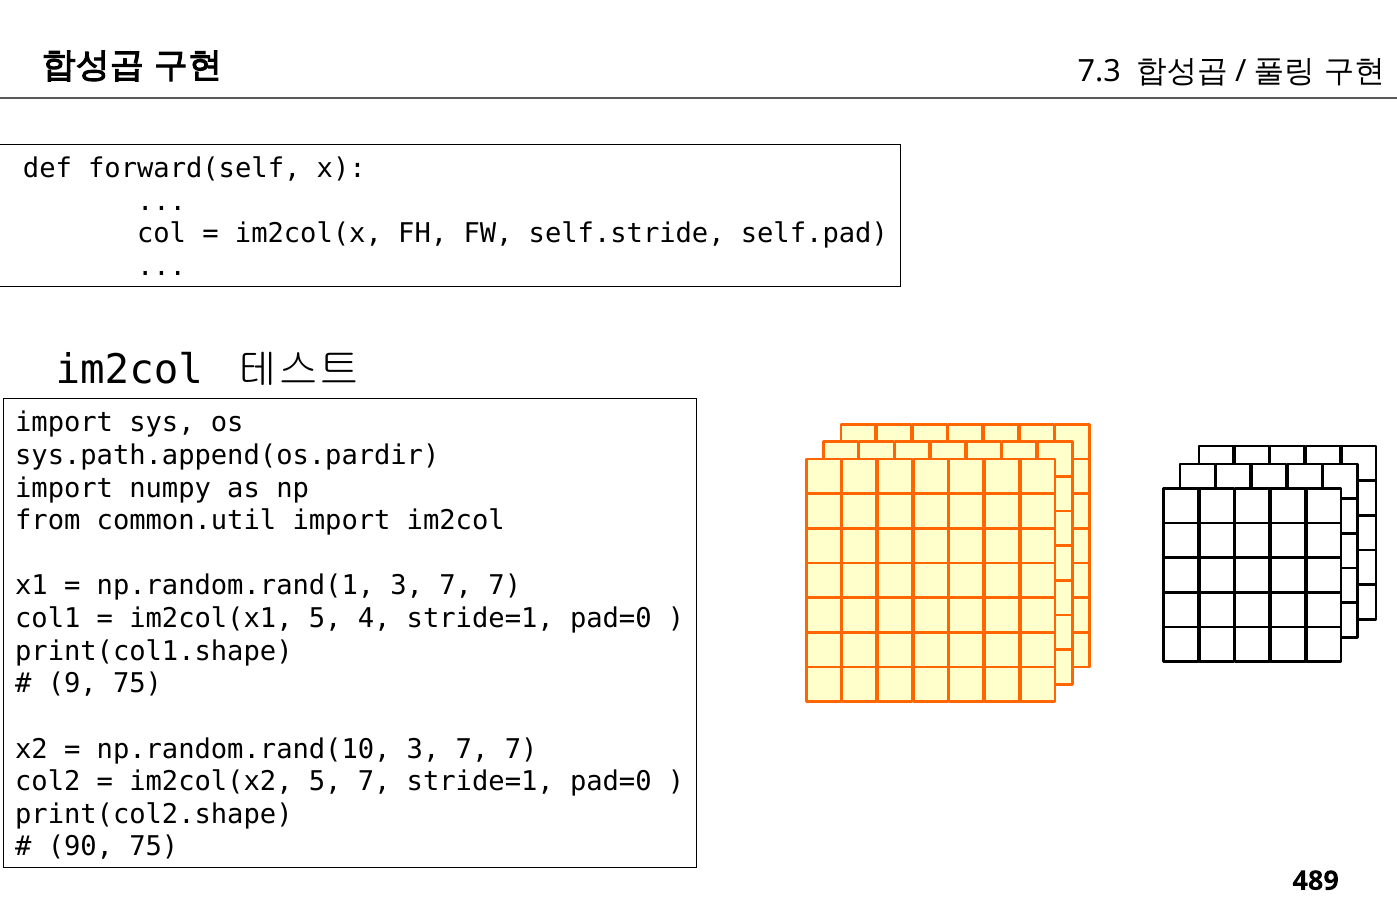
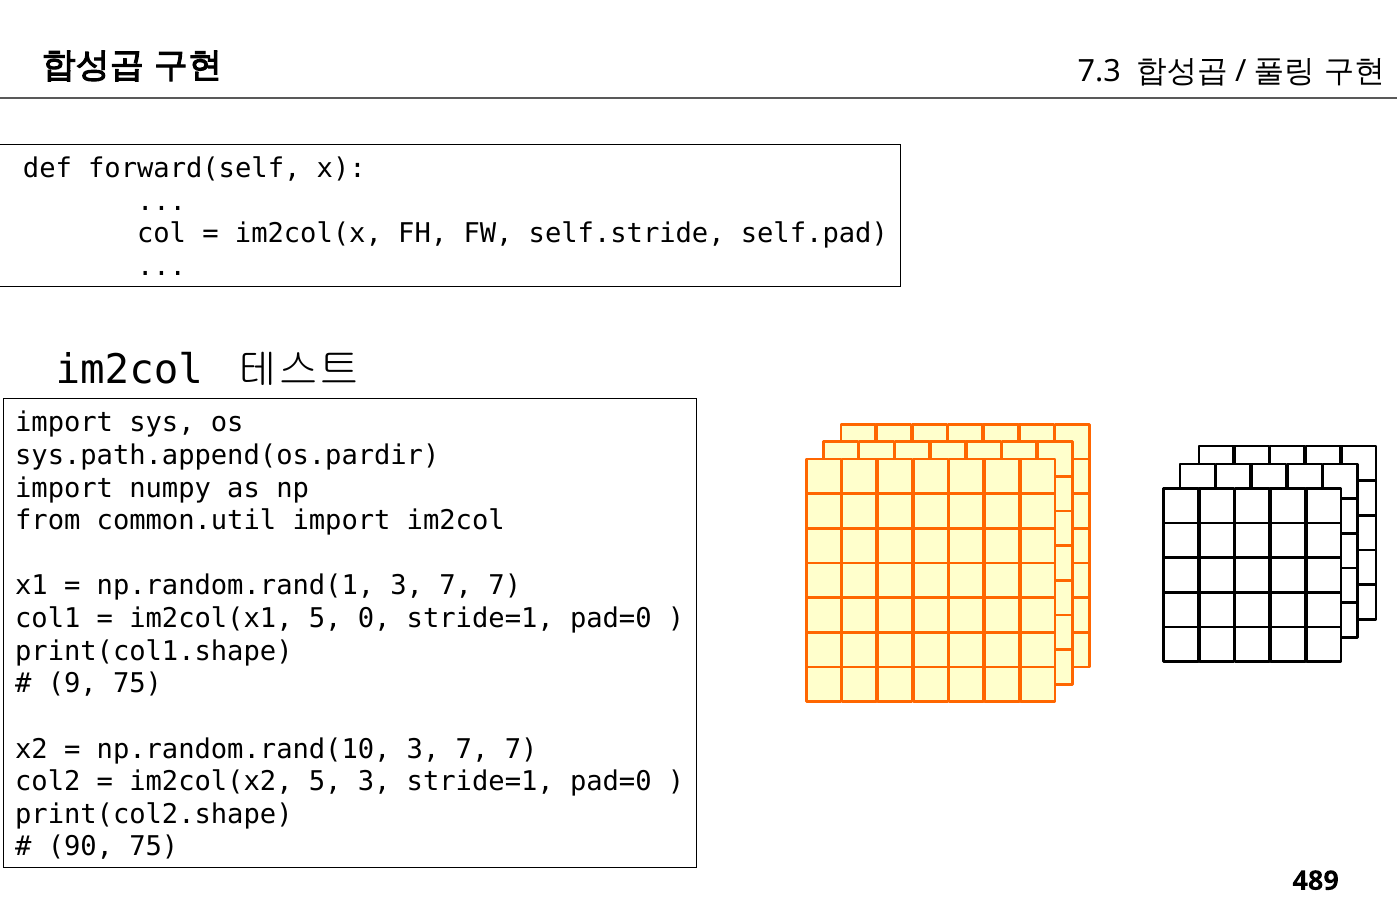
4: 4 -> 0
5 7: 7 -> 3
